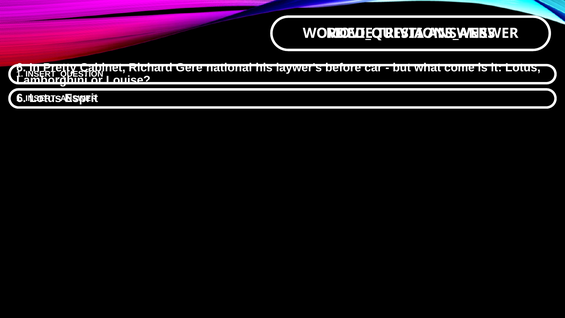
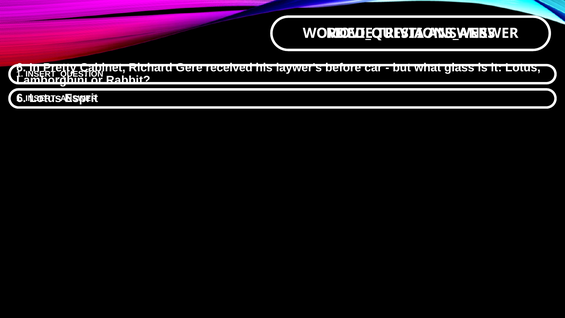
national: national -> received
come: come -> glass
Louise: Louise -> Rabbit
